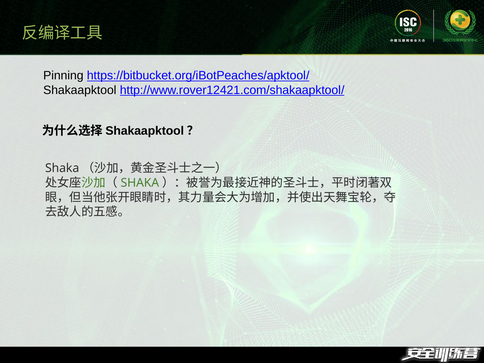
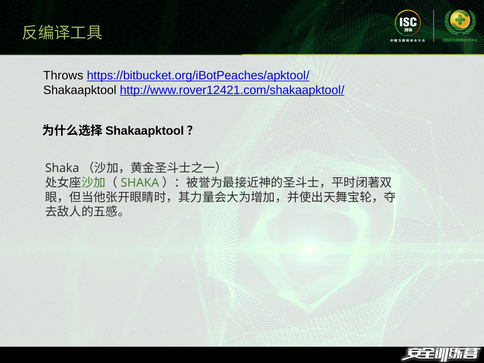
Pinning: Pinning -> Throws
